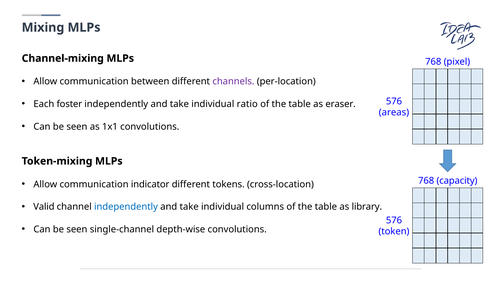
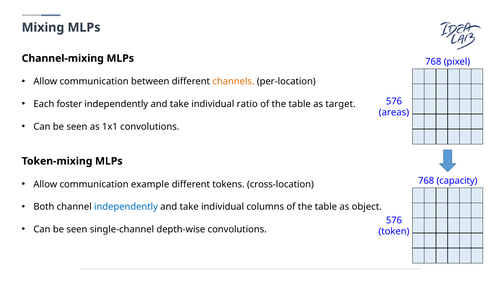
channels colour: purple -> orange
eraser: eraser -> target
indicator: indicator -> example
Valid: Valid -> Both
library: library -> object
